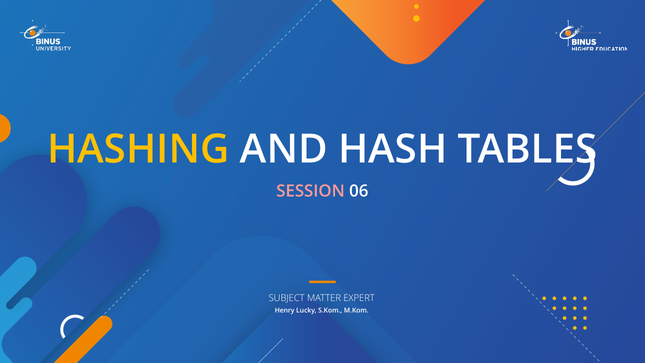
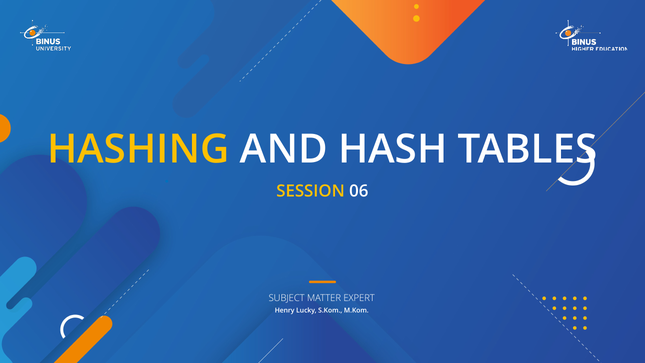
SESSION colour: pink -> yellow
